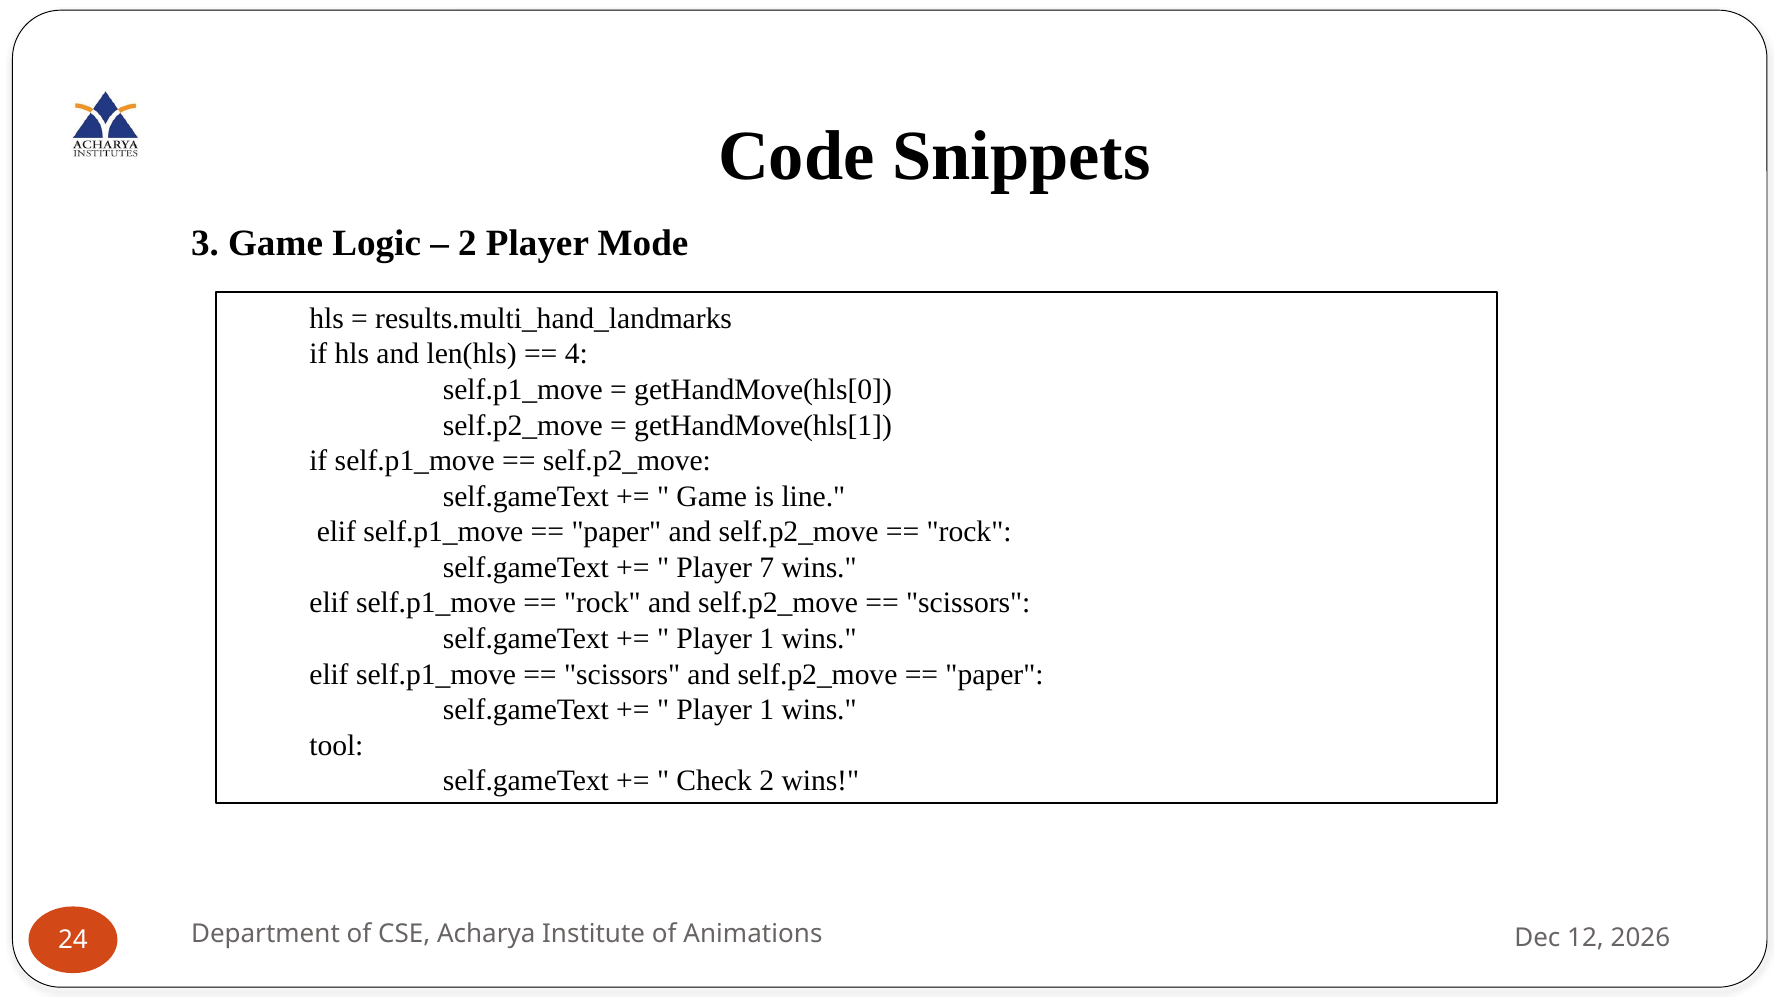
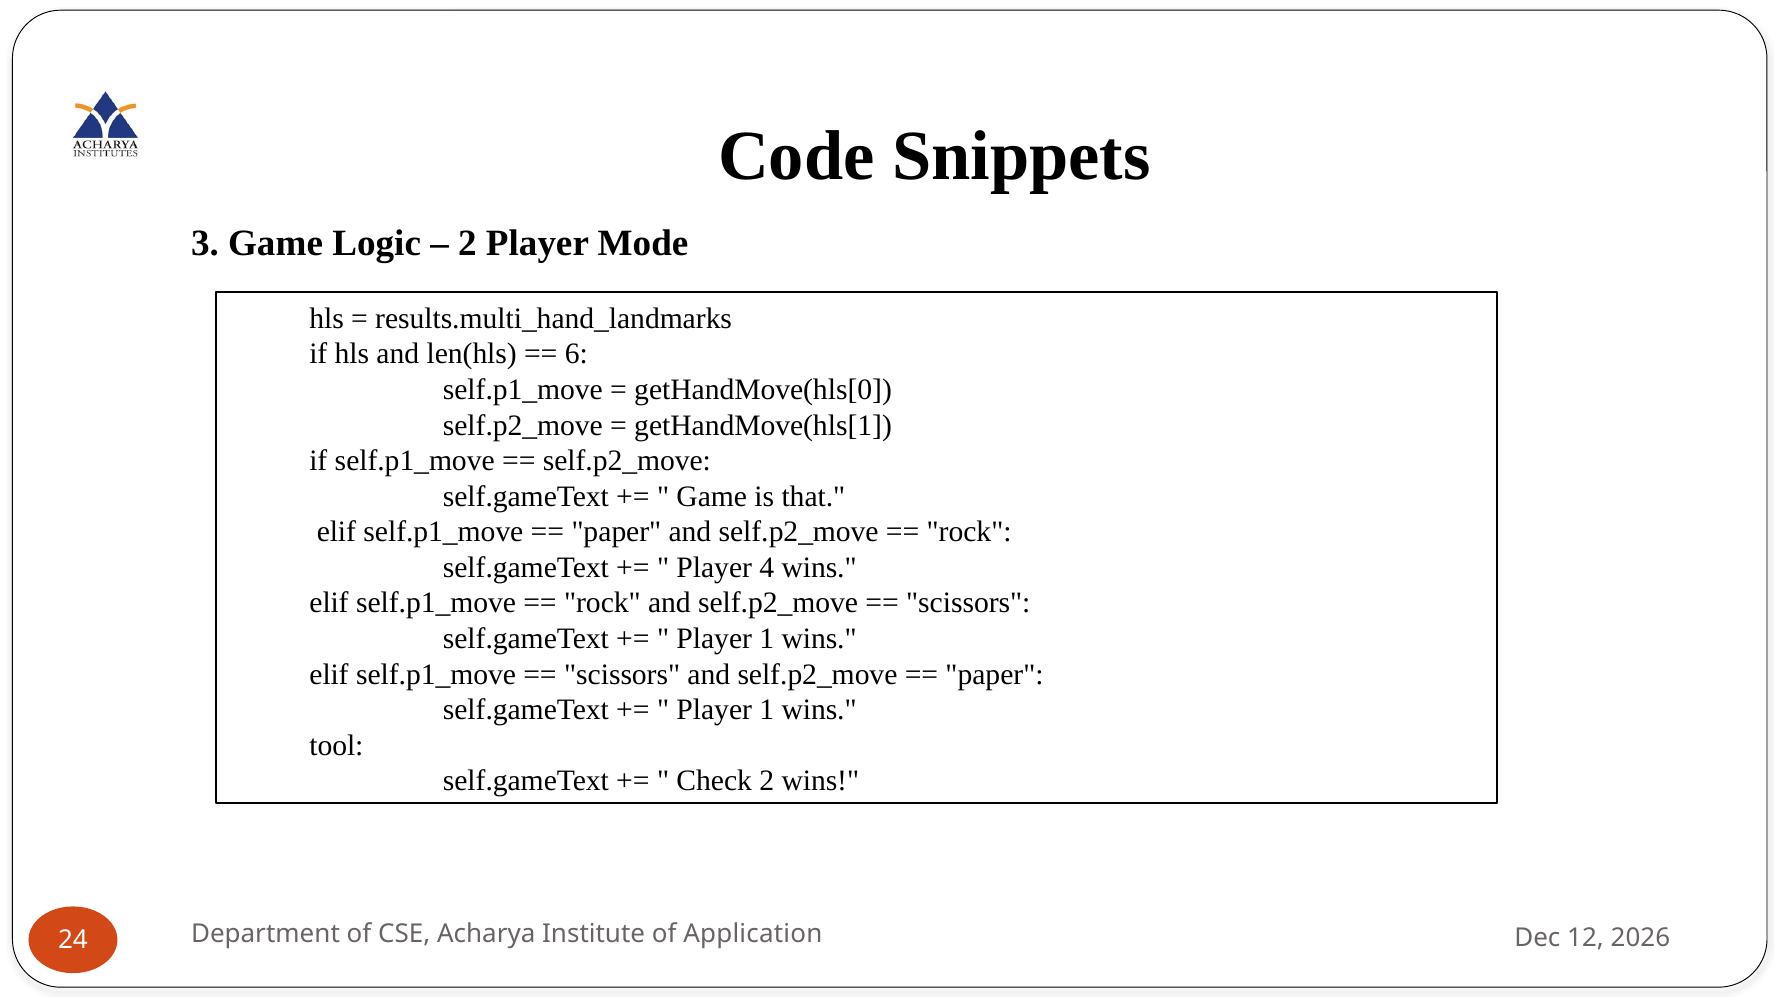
4: 4 -> 6
line: line -> that
7: 7 -> 4
Animations: Animations -> Application
